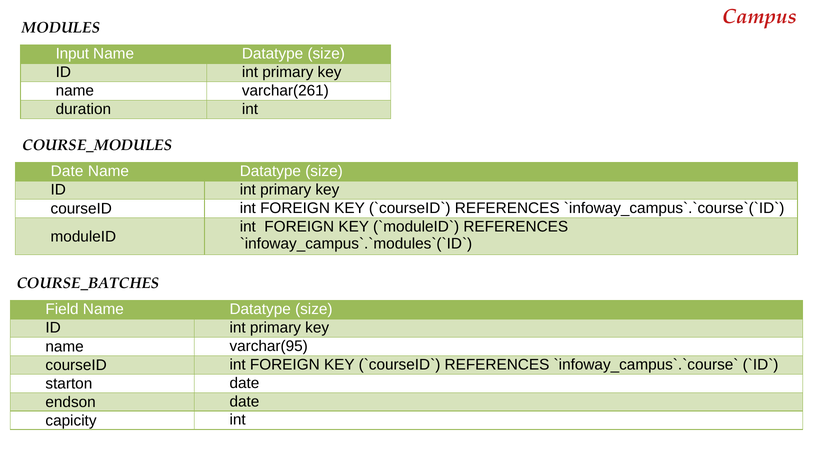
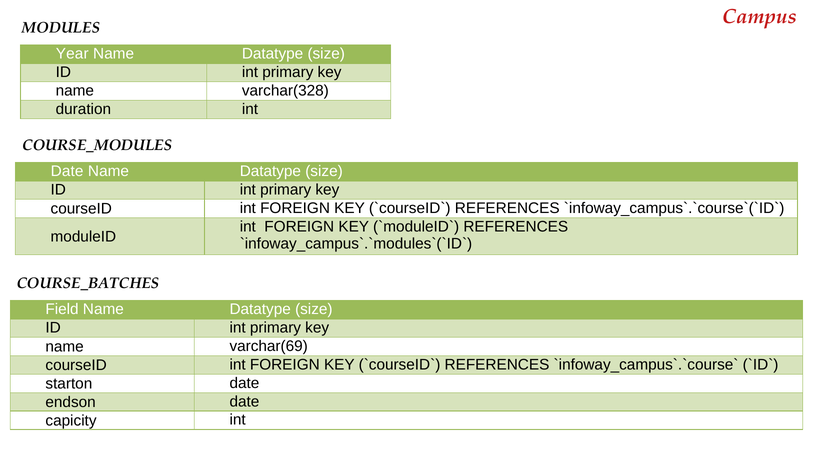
Input: Input -> Year
varchar(261: varchar(261 -> varchar(328
varchar(95: varchar(95 -> varchar(69
